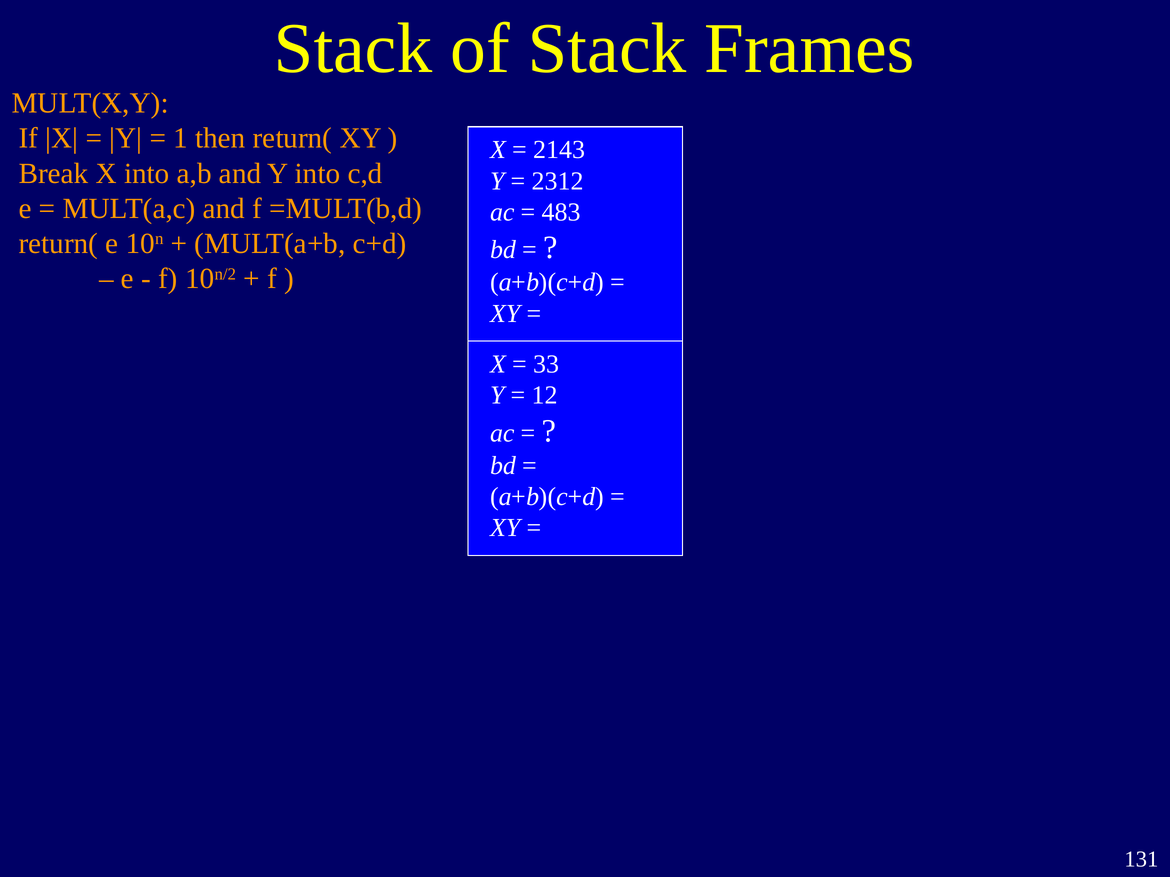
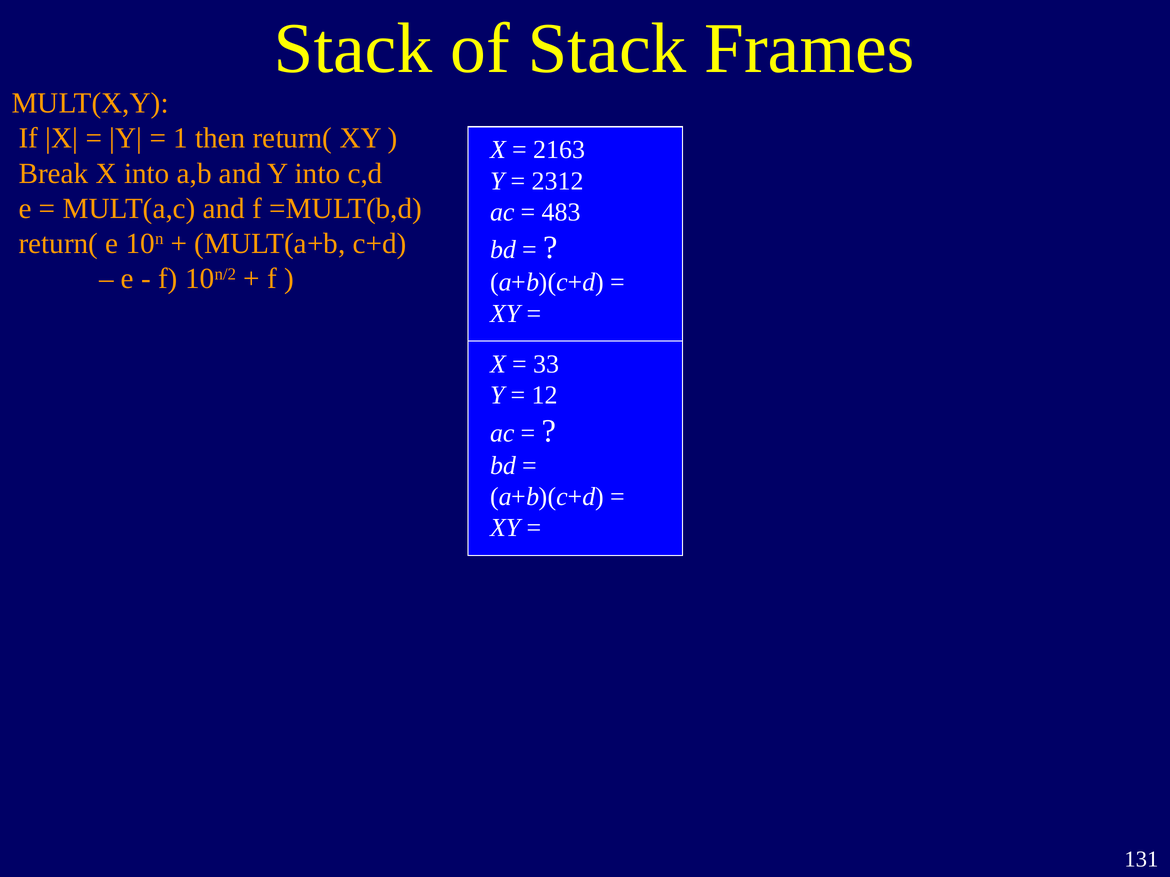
2143: 2143 -> 2163
